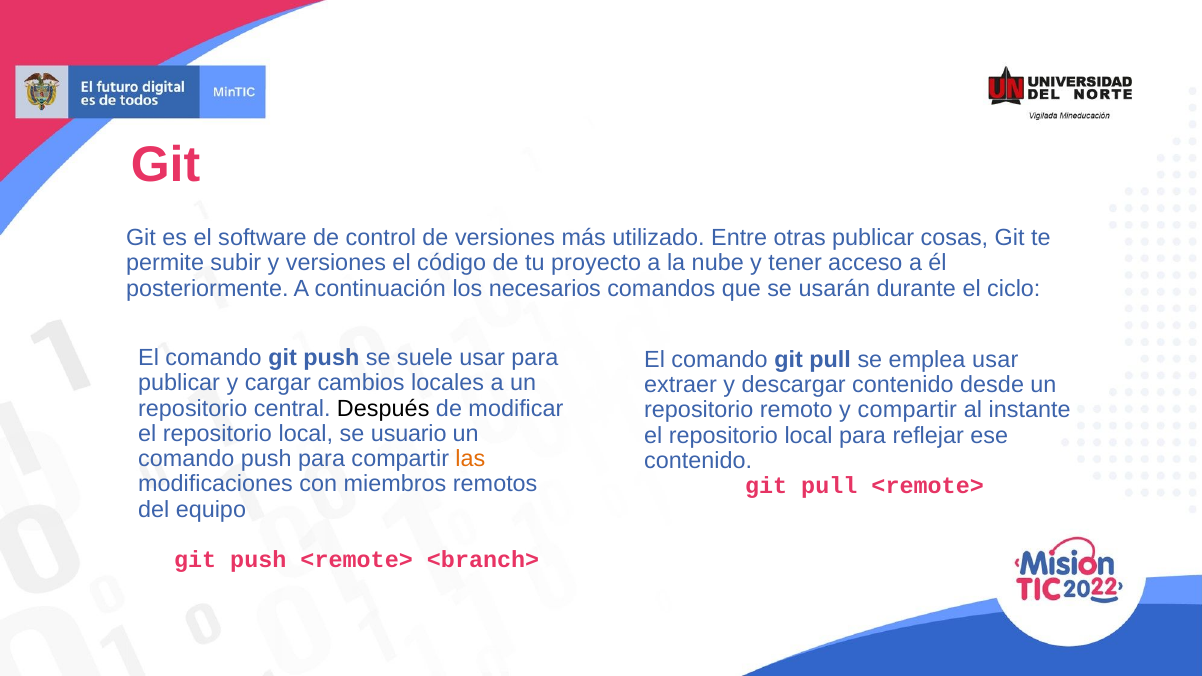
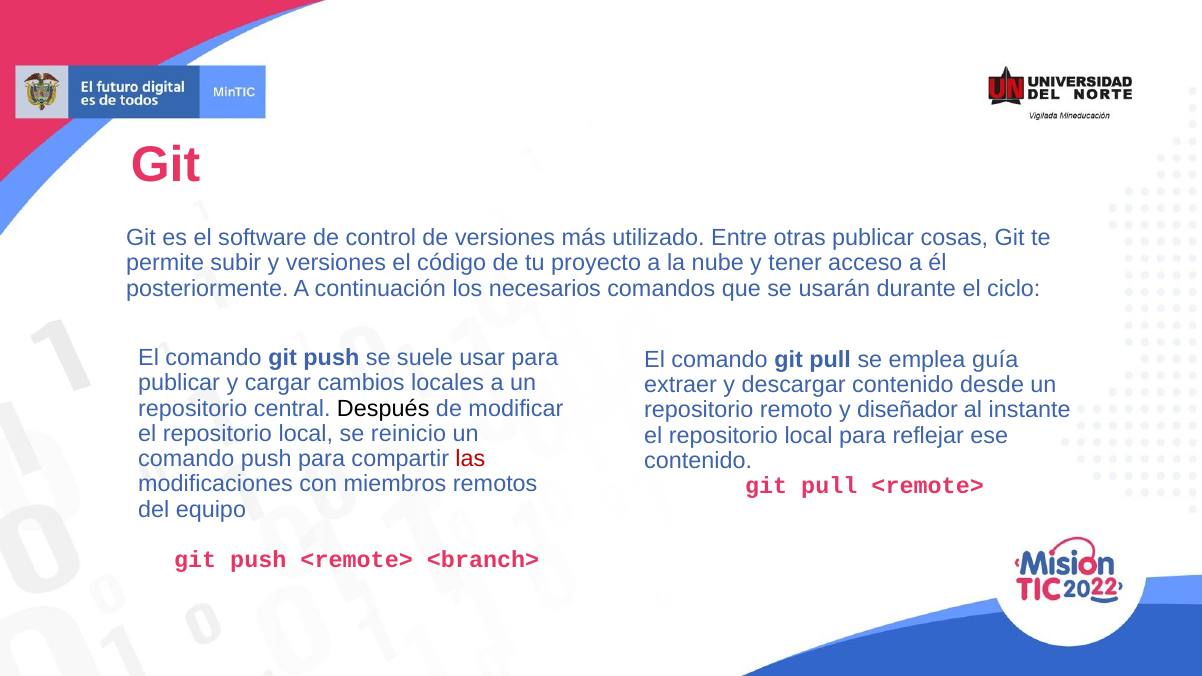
emplea usar: usar -> guía
y compartir: compartir -> diseñador
usuario: usuario -> reinicio
las colour: orange -> red
